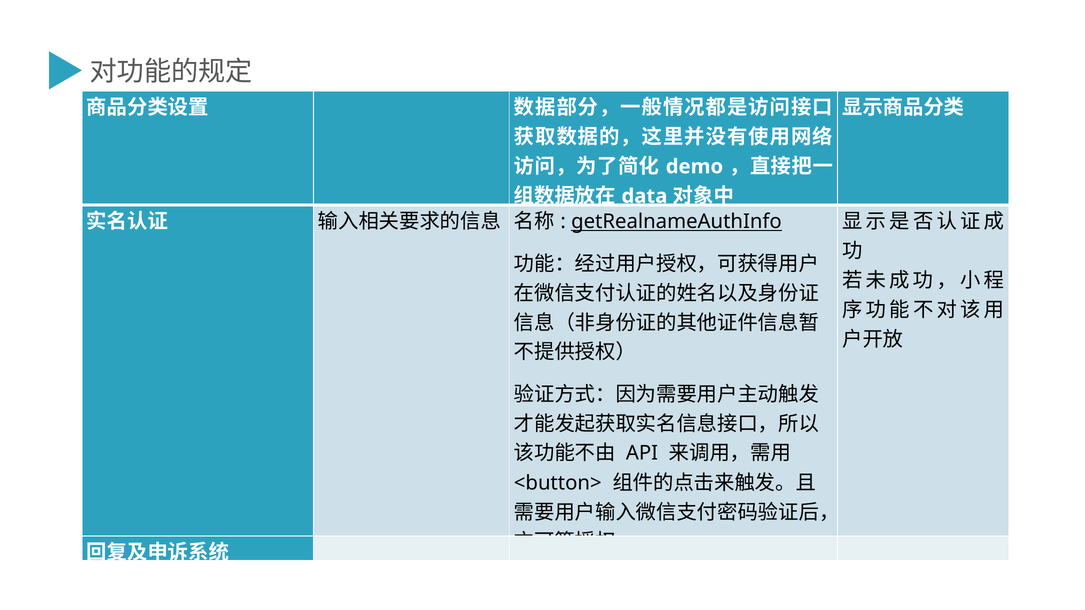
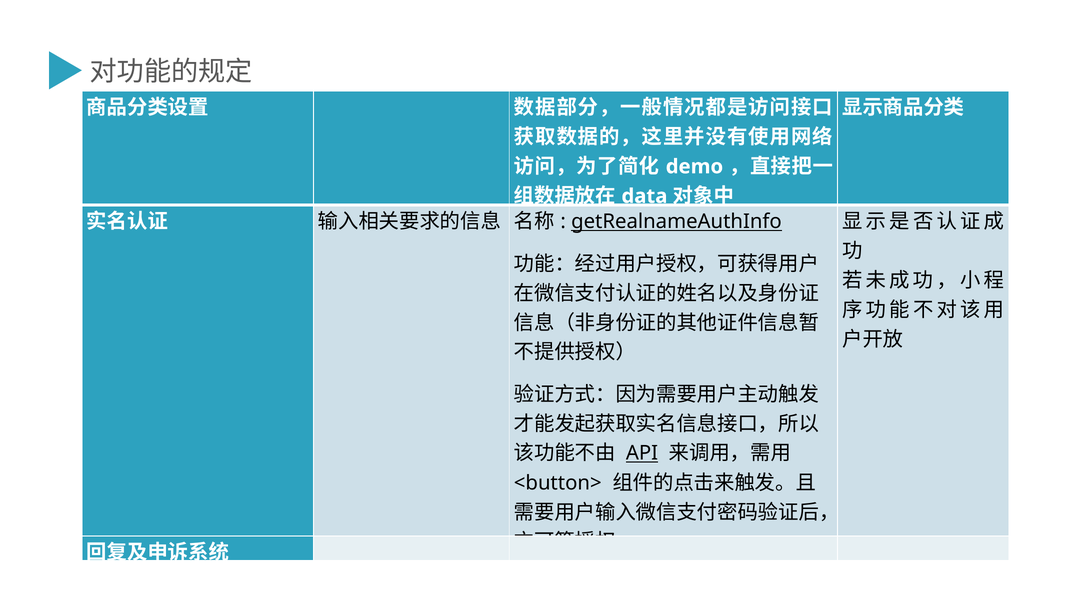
API underline: none -> present
